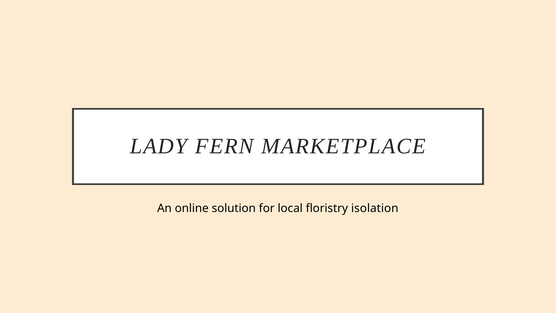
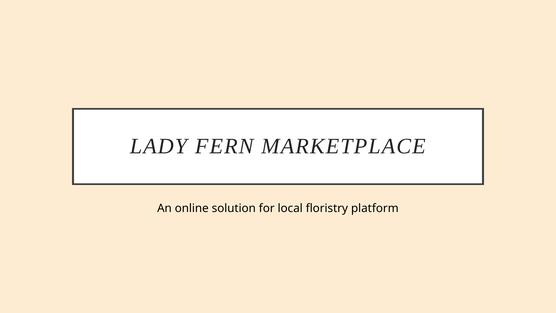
isolation: isolation -> platform
